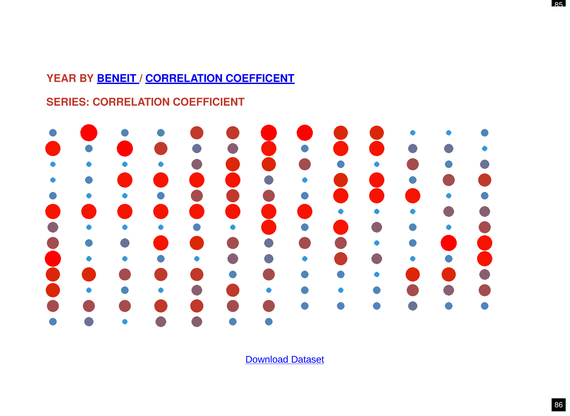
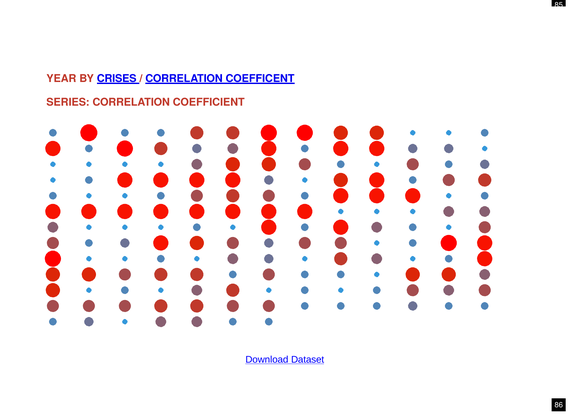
BENEIT: BENEIT -> CRISES
